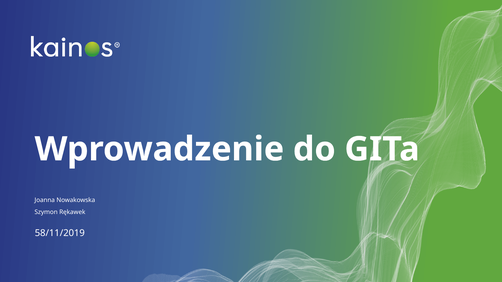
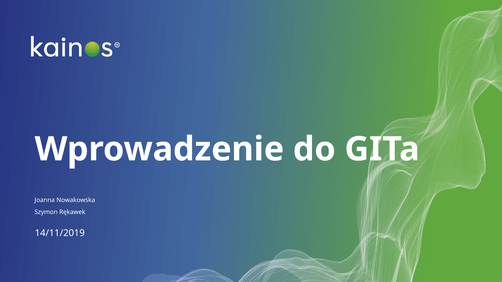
58/11/2019: 58/11/2019 -> 14/11/2019
